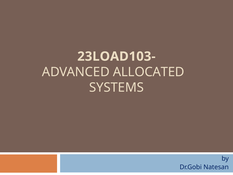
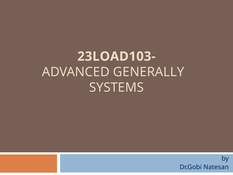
ALLOCATED: ALLOCATED -> GENERALLY
